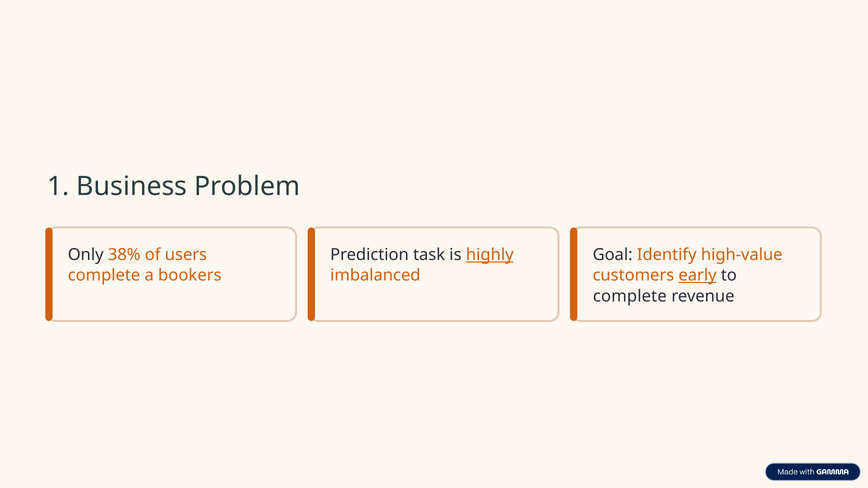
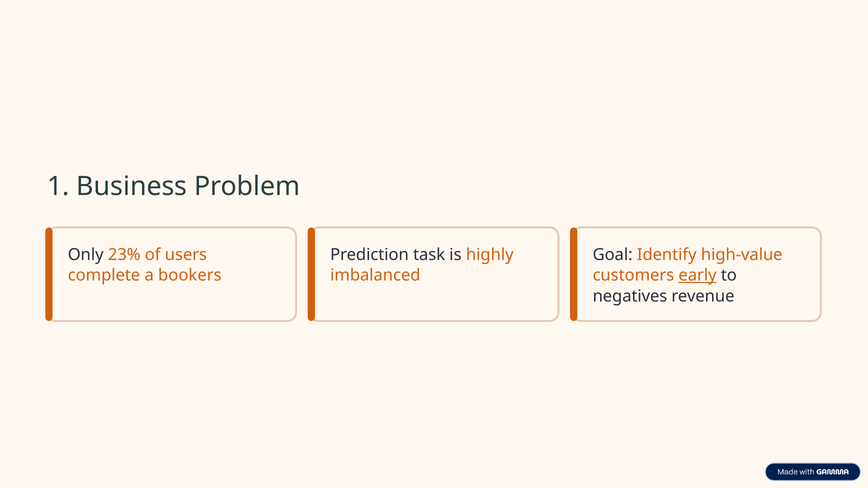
38%: 38% -> 23%
highly underline: present -> none
complete at (630, 296): complete -> negatives
